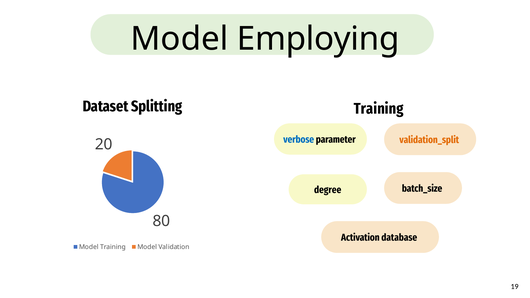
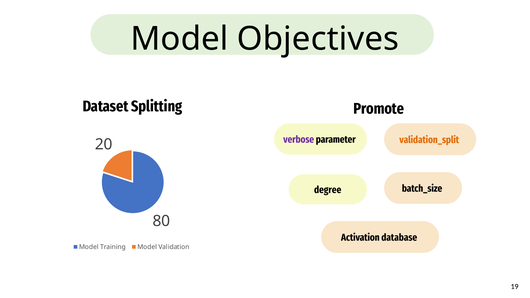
Employing: Employing -> Objectives
Splitting Training: Training -> Promote
verbose colour: blue -> purple
